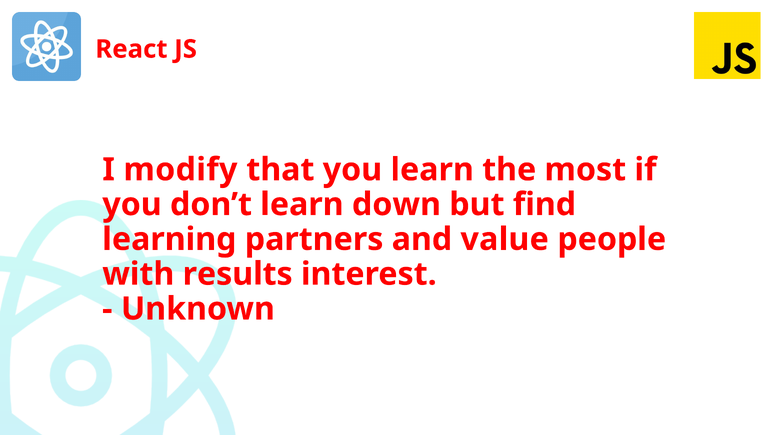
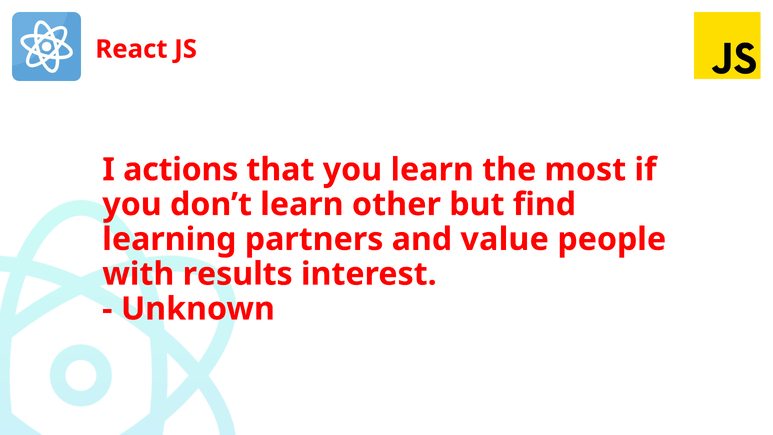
modify: modify -> actions
down: down -> other
